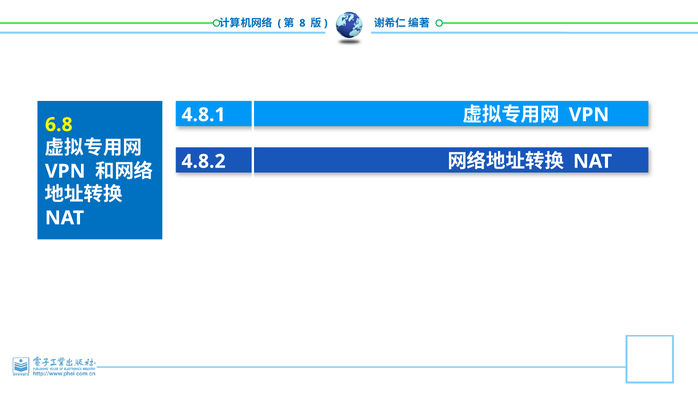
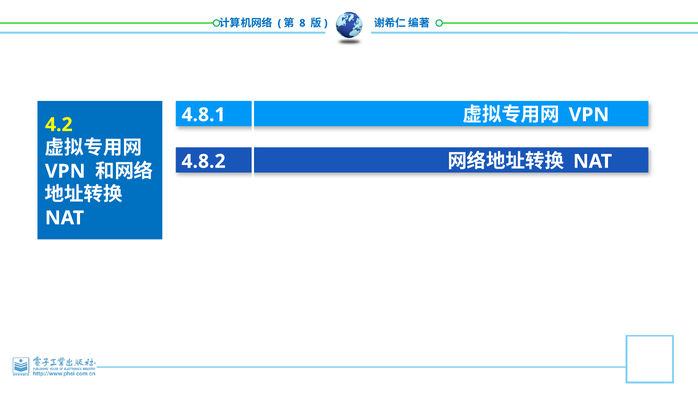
6.8: 6.8 -> 4.2
